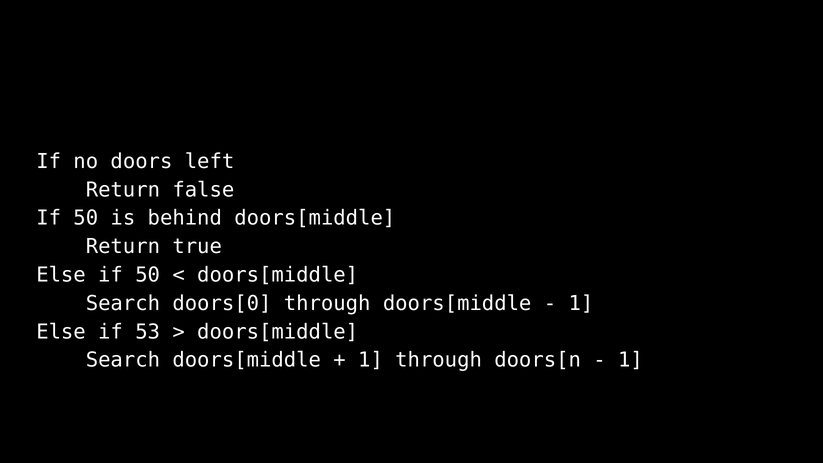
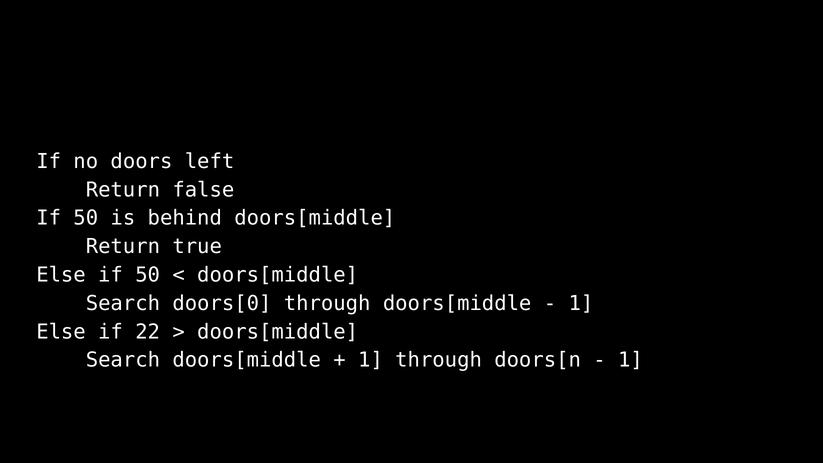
53: 53 -> 22
